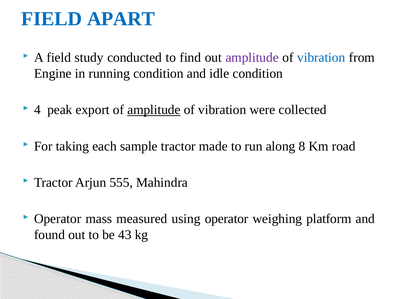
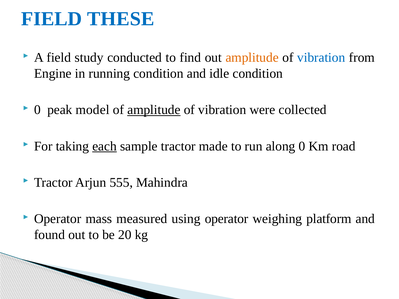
APART: APART -> THESE
amplitude at (252, 58) colour: purple -> orange
4 at (37, 110): 4 -> 0
export: export -> model
each underline: none -> present
along 8: 8 -> 0
43: 43 -> 20
